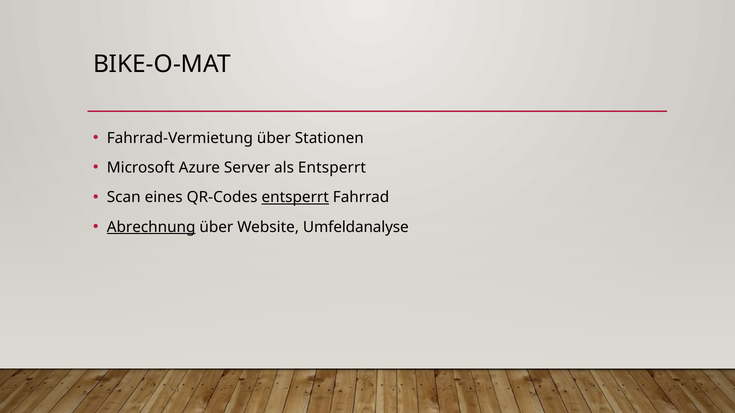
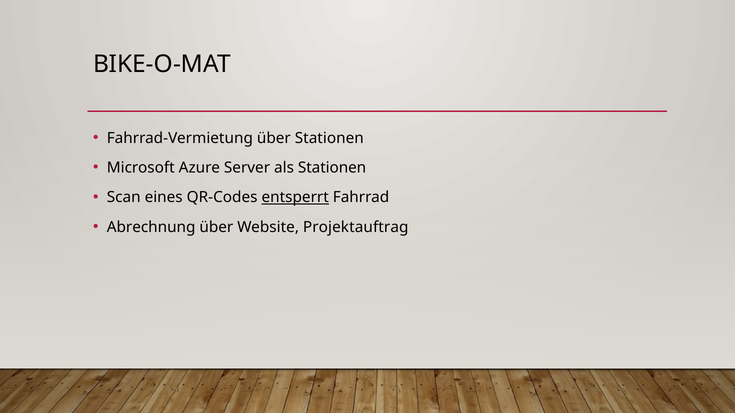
als Entsperrt: Entsperrt -> Stationen
Abrechnung underline: present -> none
Umfeldanalyse: Umfeldanalyse -> Projektauftrag
